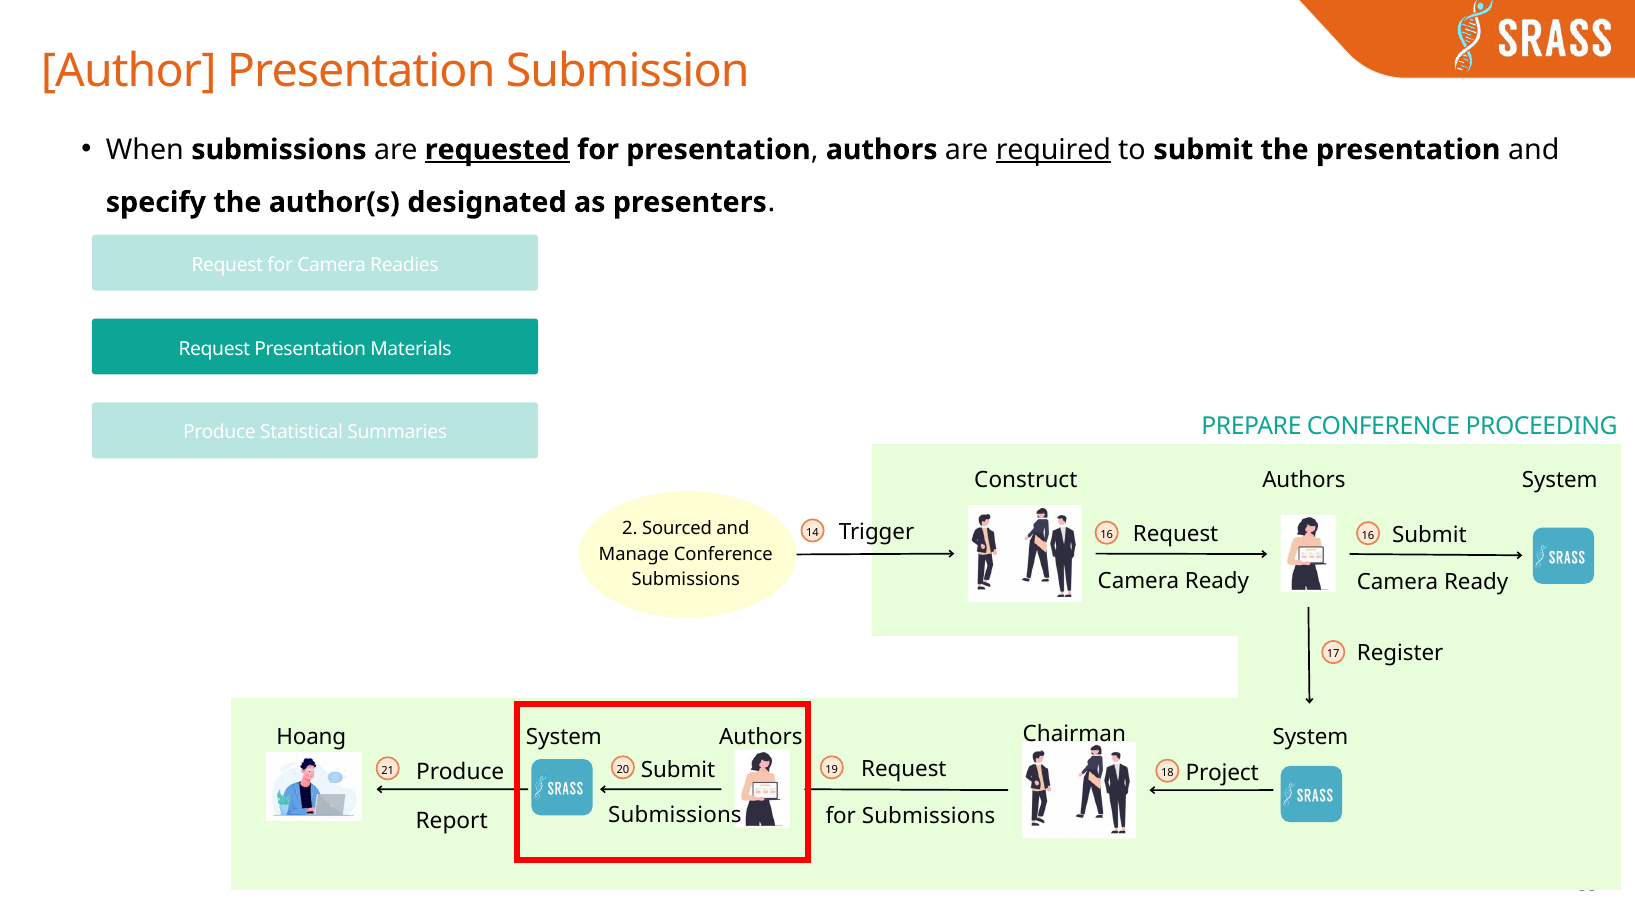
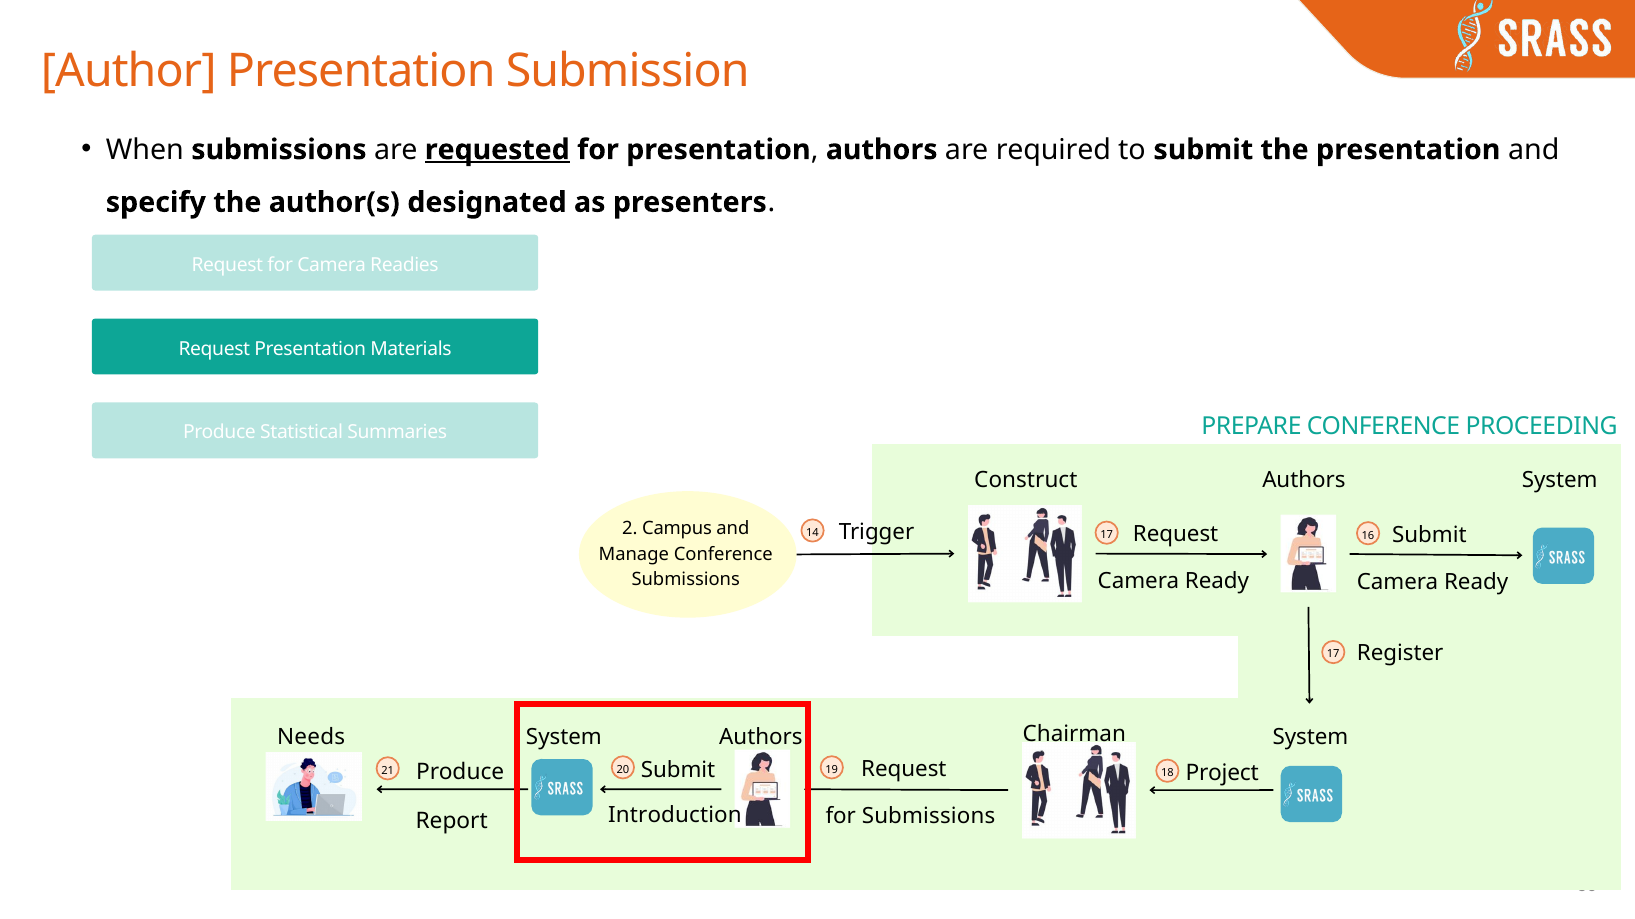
required underline: present -> none
Sourced: Sourced -> Campus
Trigger 16: 16 -> 17
Hoang: Hoang -> Needs
Submissions at (675, 815): Submissions -> Introduction
